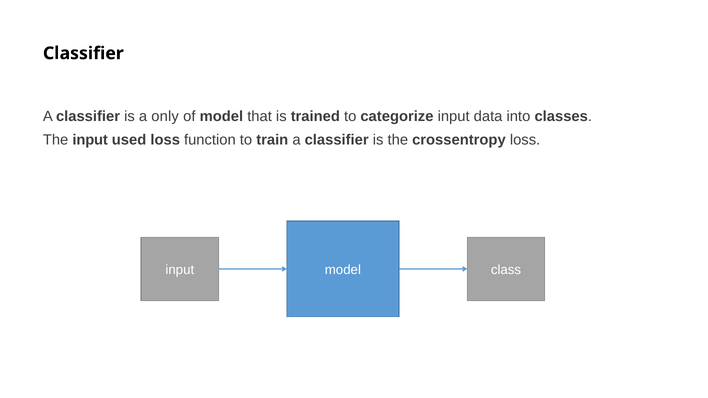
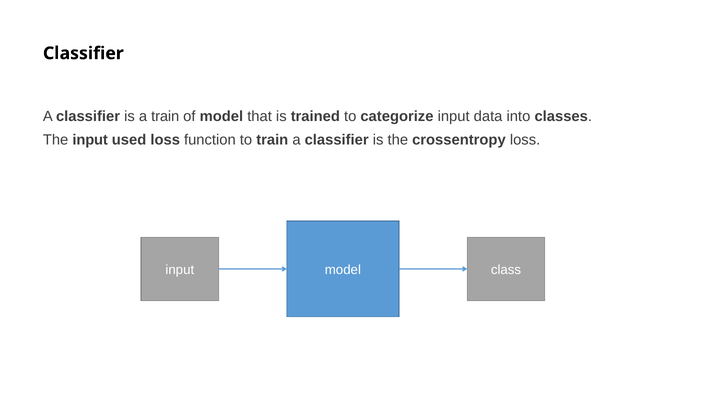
a only: only -> train
